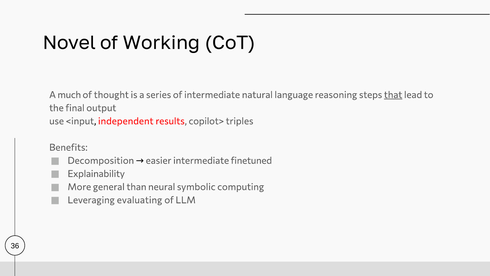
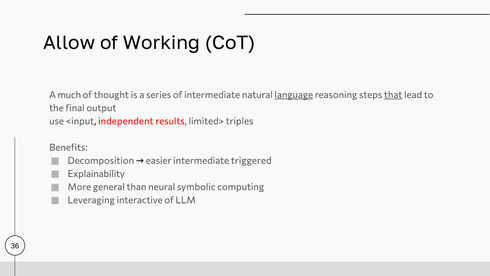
Novel: Novel -> Allow
language underline: none -> present
copilot>: copilot> -> limited>
finetuned: finetuned -> triggered
evaluating: evaluating -> interactive
